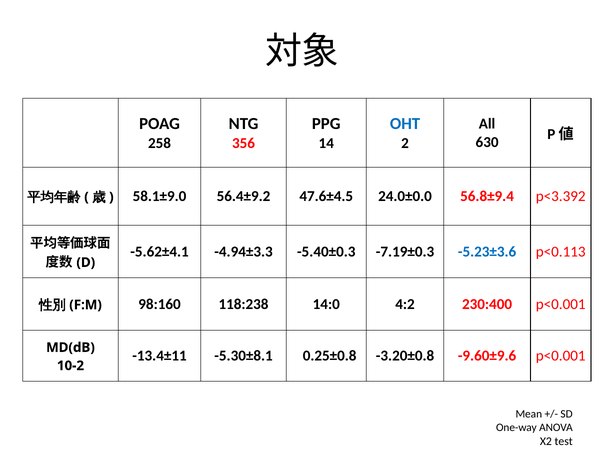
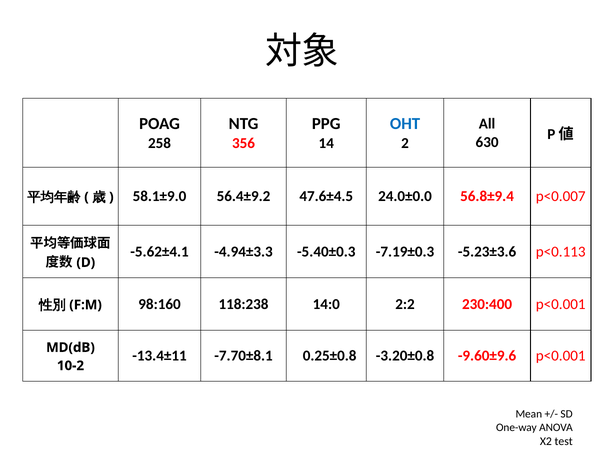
p<3.392: p<3.392 -> p<0.007
-5.23±3.6 colour: blue -> black
4:2: 4:2 -> 2:2
-5.30±8.1: -5.30±8.1 -> -7.70±8.1
